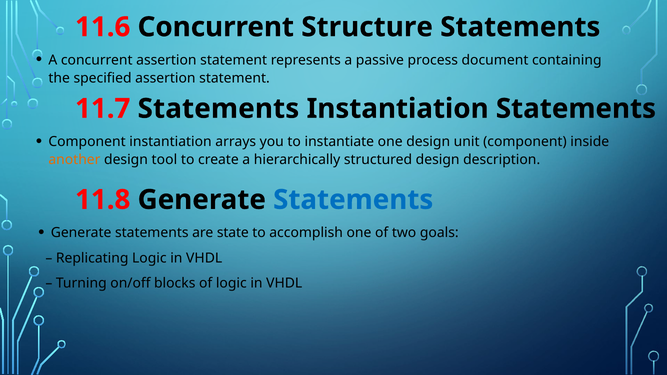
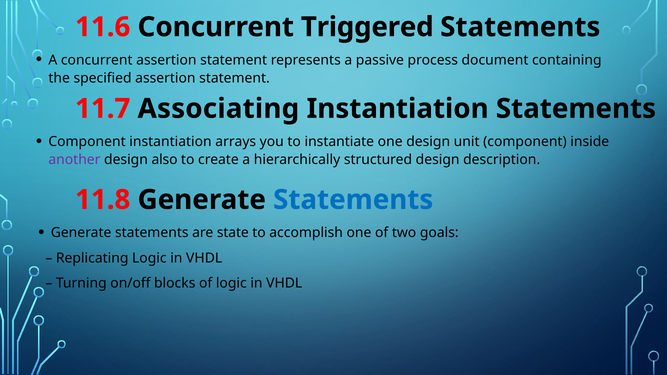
Structure: Structure -> Triggered
11.7 Statements: Statements -> Associating
another colour: orange -> purple
tool: tool -> also
